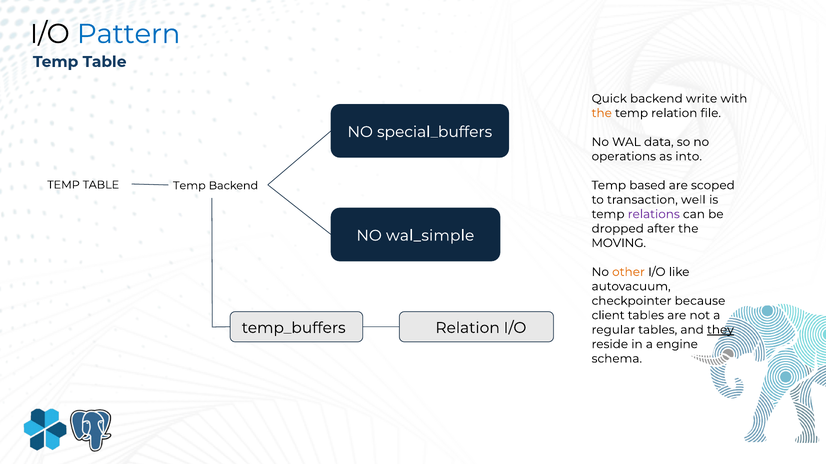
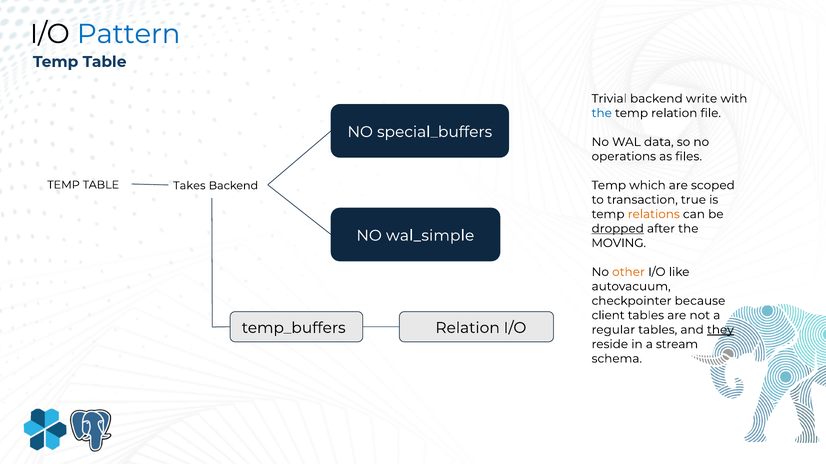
Quick: Quick -> Trivial
the at (602, 113) colour: orange -> blue
into: into -> files
TABLE Temp: Temp -> Takes
based: based -> which
well: well -> true
relations colour: purple -> orange
dropped underline: none -> present
engine: engine -> stream
